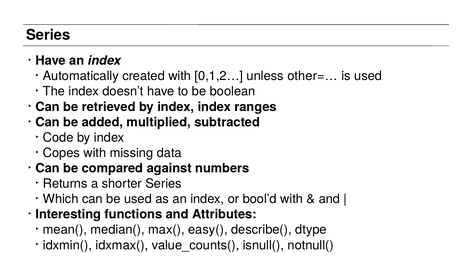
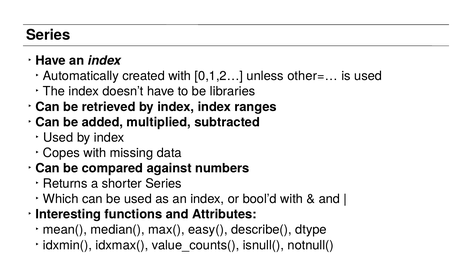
boolean: boolean -> libraries
Code at (58, 138): Code -> Used
